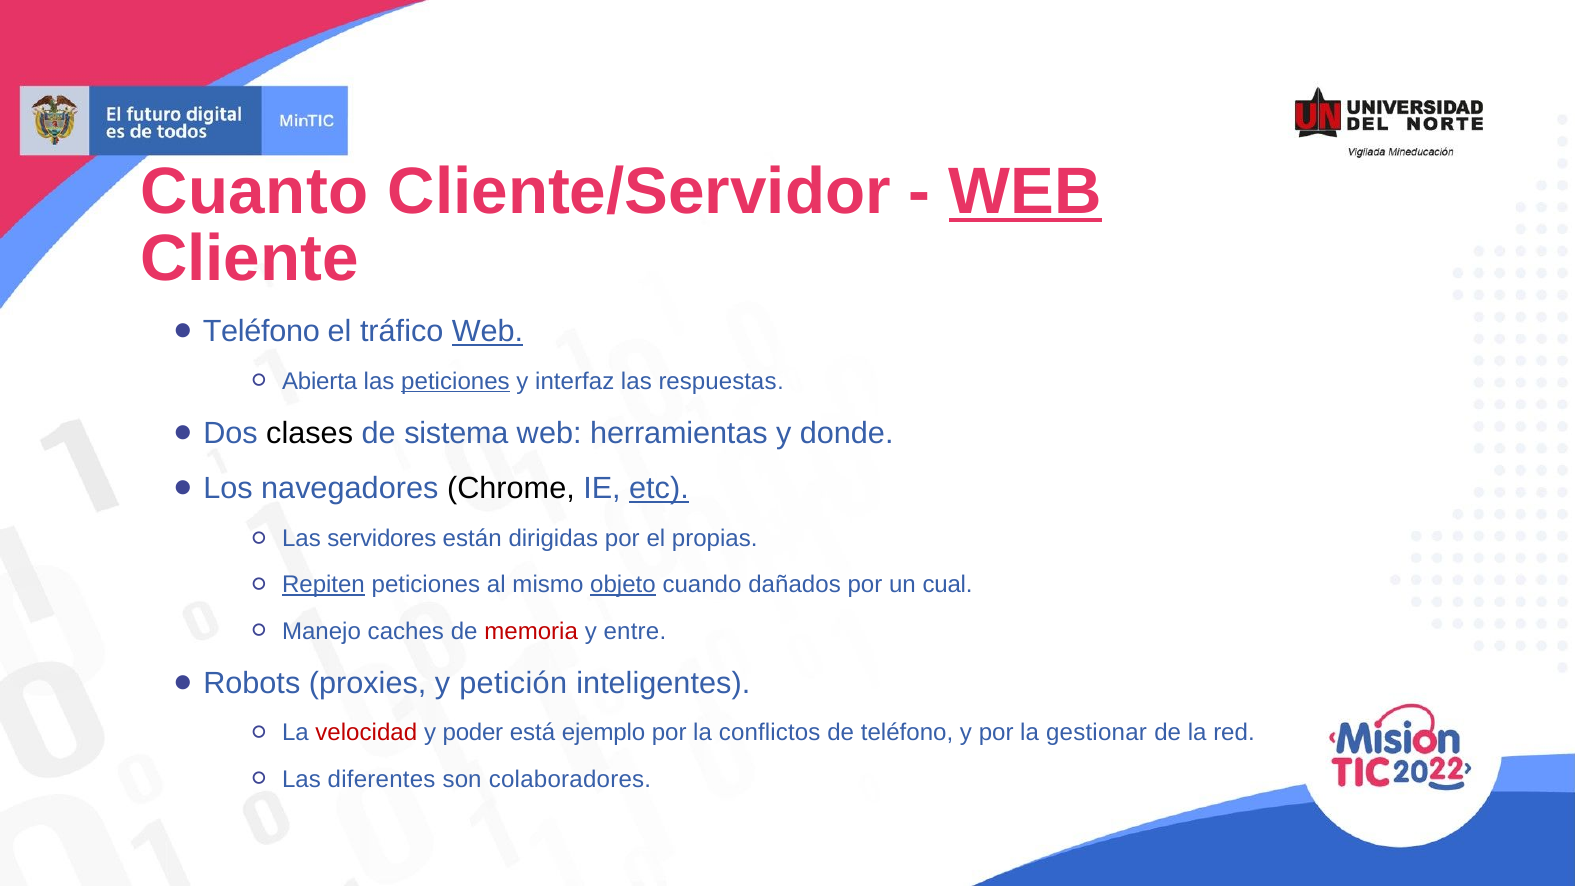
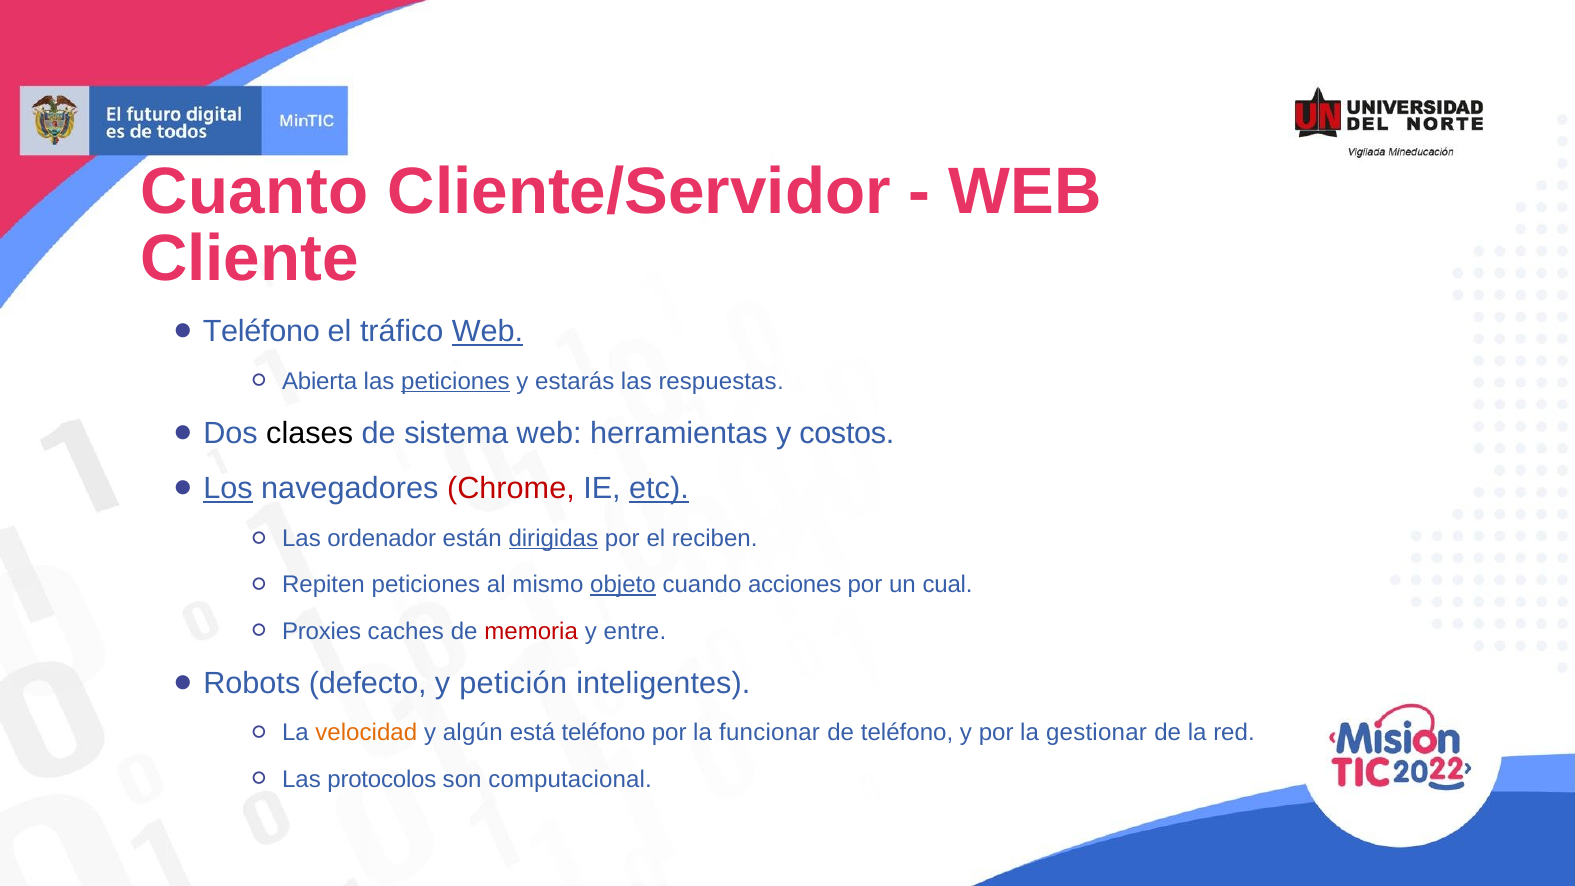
WEB at (1025, 192) underline: present -> none
interfaz: interfaz -> estarás
donde: donde -> costos
Los underline: none -> present
Chrome colour: black -> red
servidores: servidores -> ordenador
dirigidas underline: none -> present
propias: propias -> reciben
Repiten underline: present -> none
dañados: dañados -> acciones
Manejo: Manejo -> Proxies
proxies: proxies -> defecto
velocidad colour: red -> orange
poder: poder -> algún
está ejemplo: ejemplo -> teléfono
conflictos: conflictos -> funcionar
diferentes: diferentes -> protocolos
colaboradores: colaboradores -> computacional
